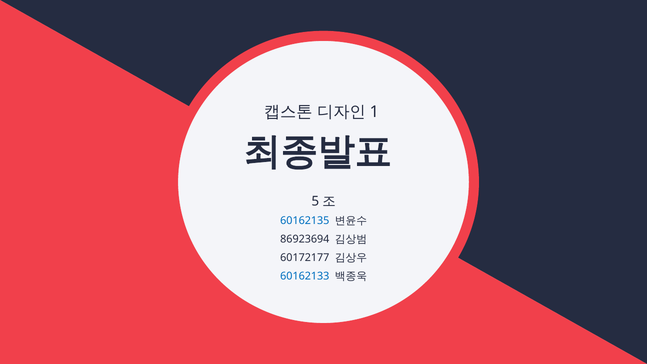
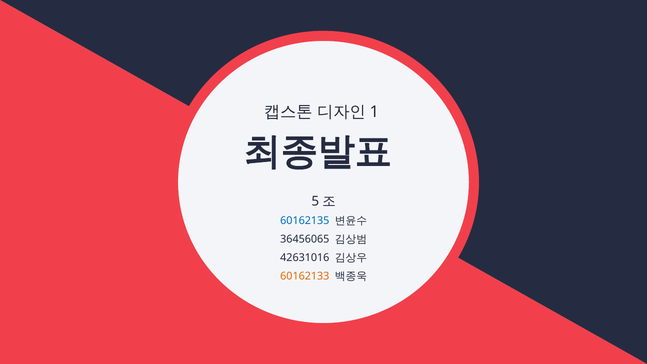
86923694: 86923694 -> 36456065
60172177: 60172177 -> 42631016
60162133 colour: blue -> orange
